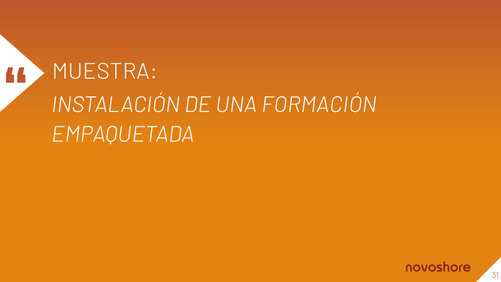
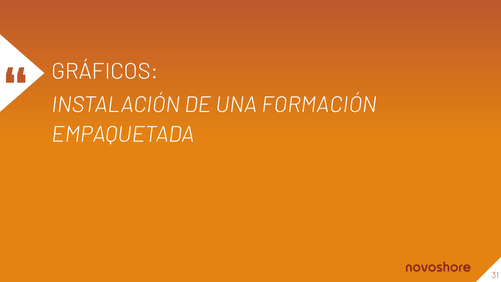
MUESTRA: MUESTRA -> GRÁFICOS
